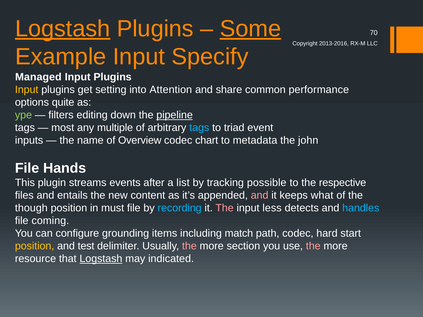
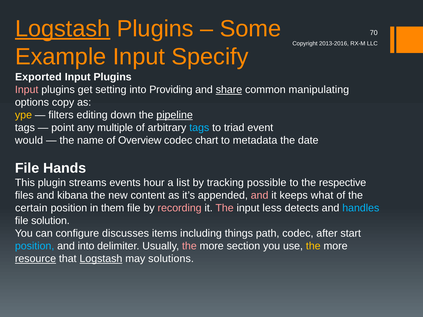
Some underline: present -> none
Managed: Managed -> Exported
Input at (27, 90) colour: yellow -> pink
Attention: Attention -> Providing
share underline: none -> present
performance: performance -> manipulating
quite: quite -> copy
ype colour: light green -> yellow
most: most -> point
inputs: inputs -> would
john: john -> date
after: after -> hour
entails: entails -> kibana
though: though -> certain
must: must -> them
recording colour: light blue -> pink
coming: coming -> solution
grounding: grounding -> discusses
match: match -> things
hard: hard -> after
position at (35, 246) colour: yellow -> light blue
and test: test -> into
the at (313, 246) colour: pink -> yellow
resource underline: none -> present
indicated: indicated -> solutions
